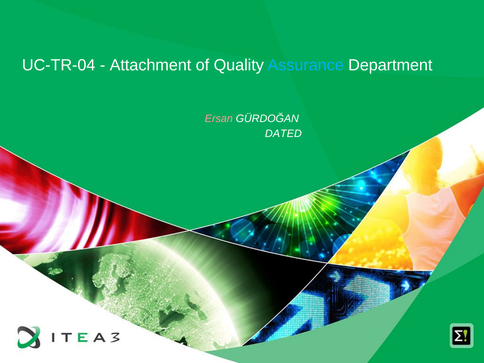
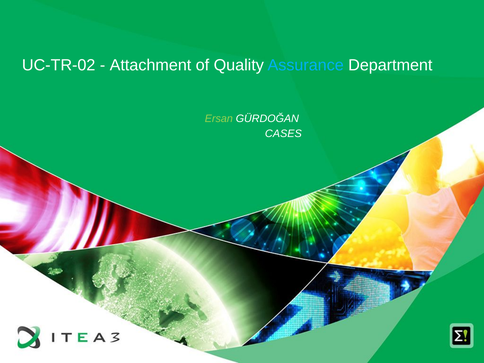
UC-TR-04: UC-TR-04 -> UC-TR-02
Ersan colour: pink -> light green
DATED: DATED -> CASES
